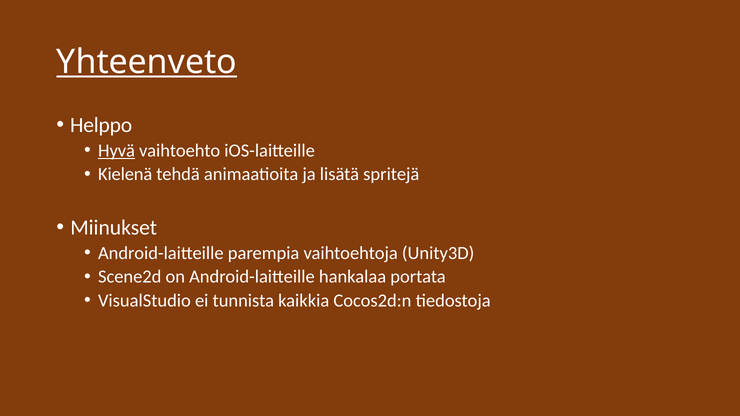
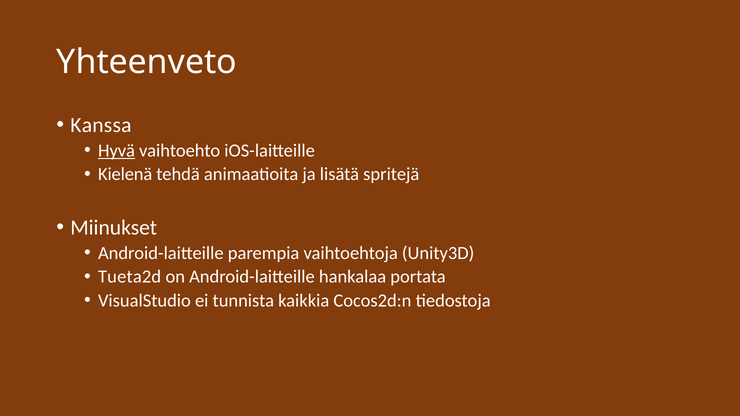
Yhteenveto underline: present -> none
Helppo: Helppo -> Kanssa
Scene2d: Scene2d -> Tueta2d
